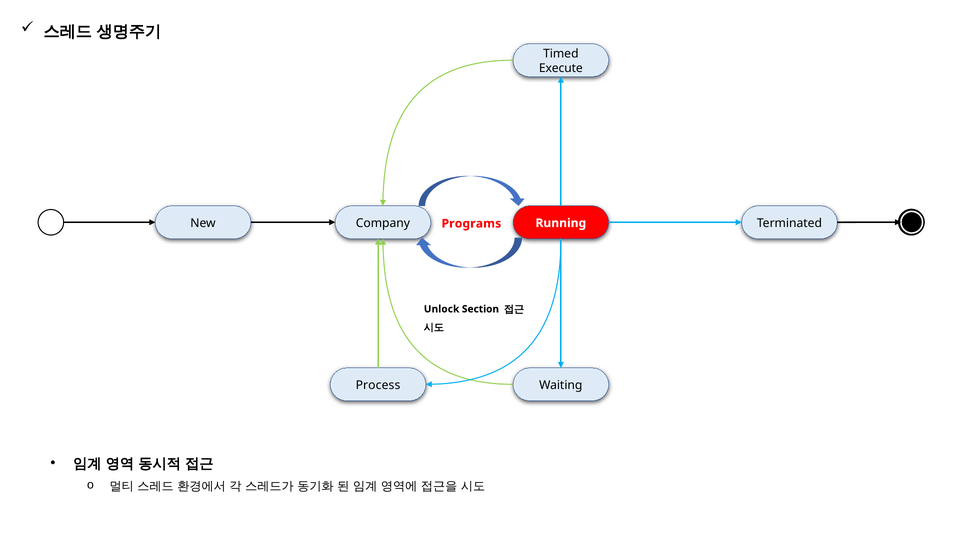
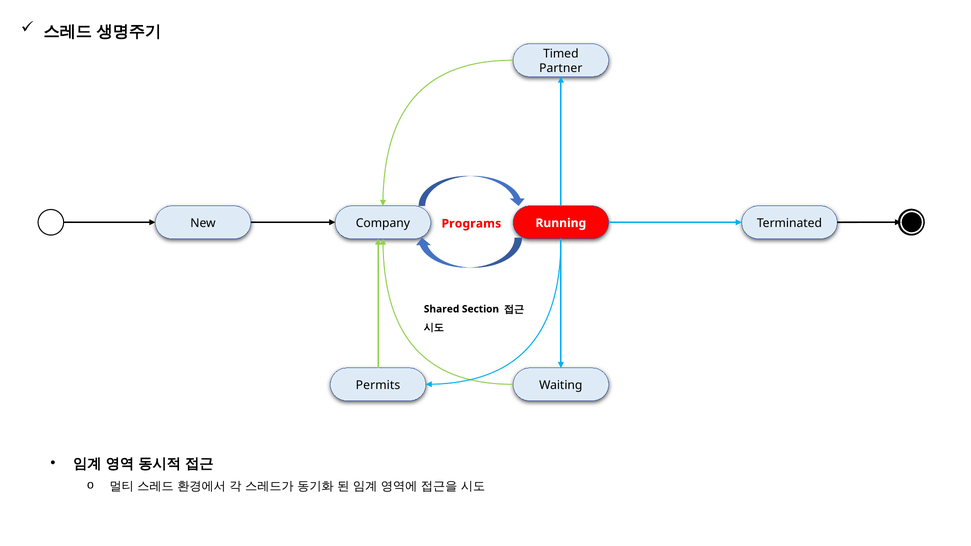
Execute: Execute -> Partner
Unlock: Unlock -> Shared
Process: Process -> Permits
